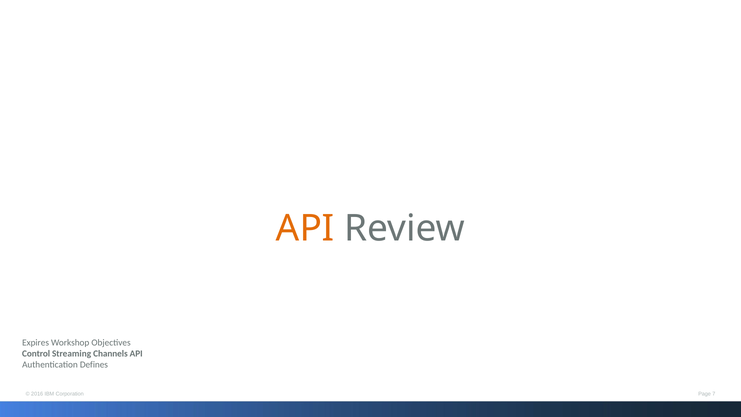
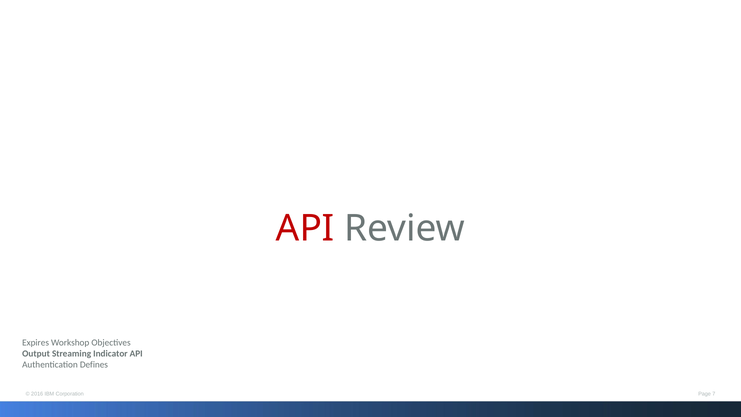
API at (305, 228) colour: orange -> red
Control: Control -> Output
Channels: Channels -> Indicator
